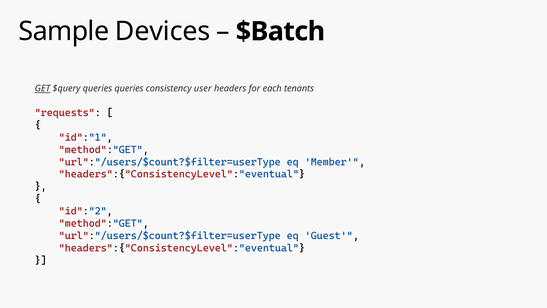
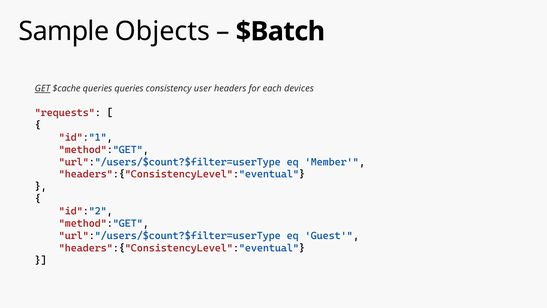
Devices: Devices -> Objects
$query: $query -> $cache
tenants: tenants -> devices
